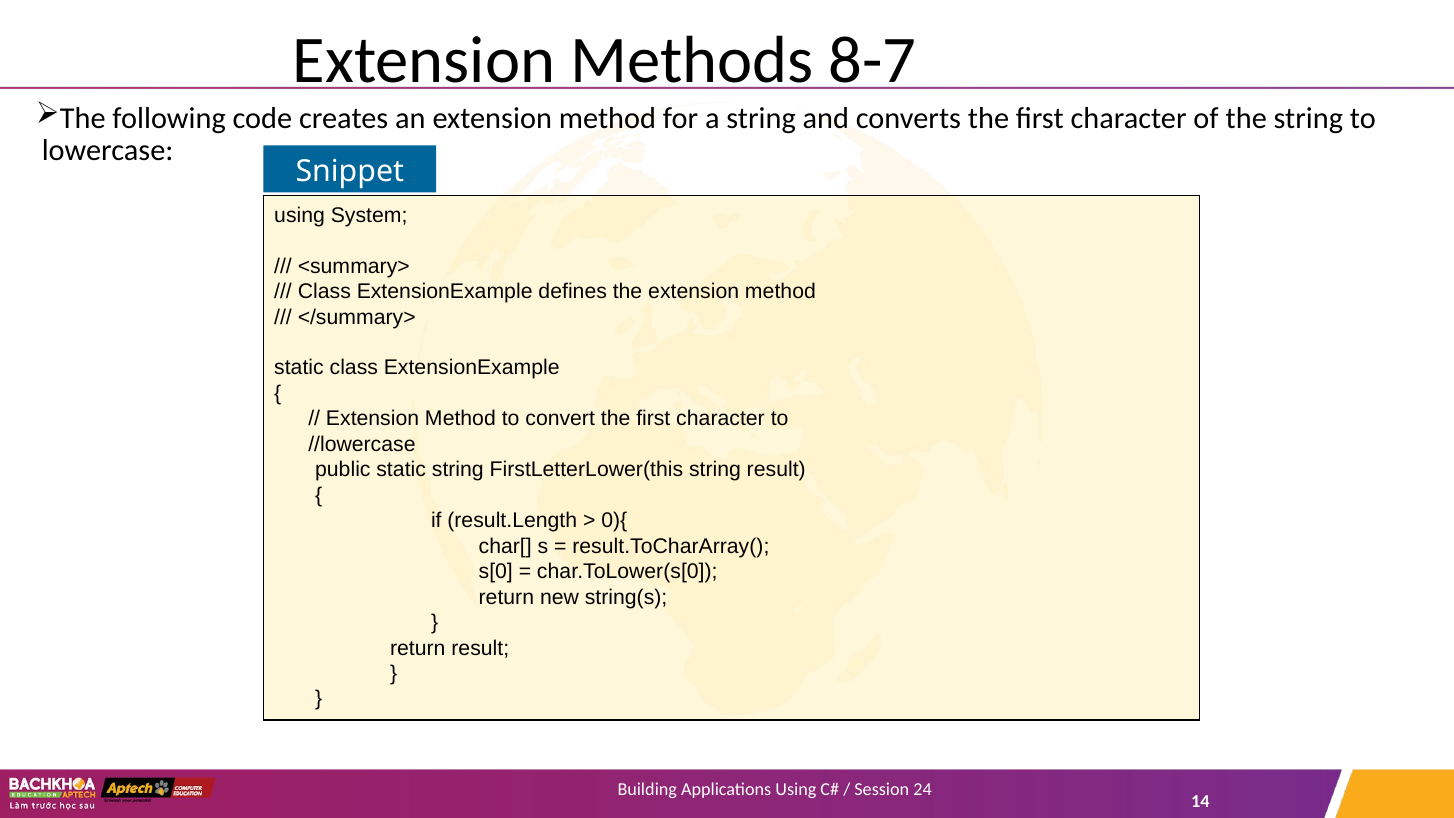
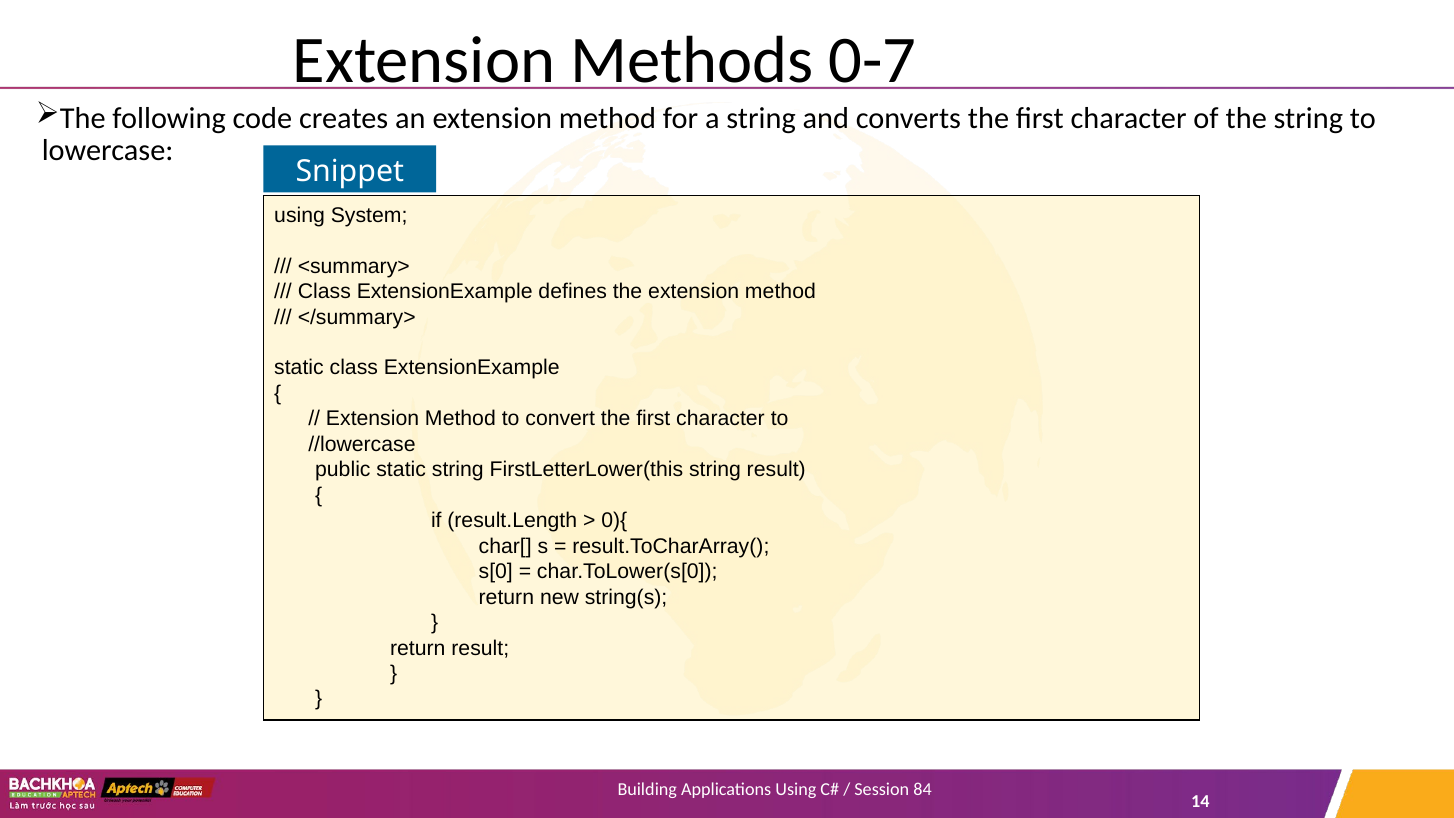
8-7: 8-7 -> 0-7
24: 24 -> 84
